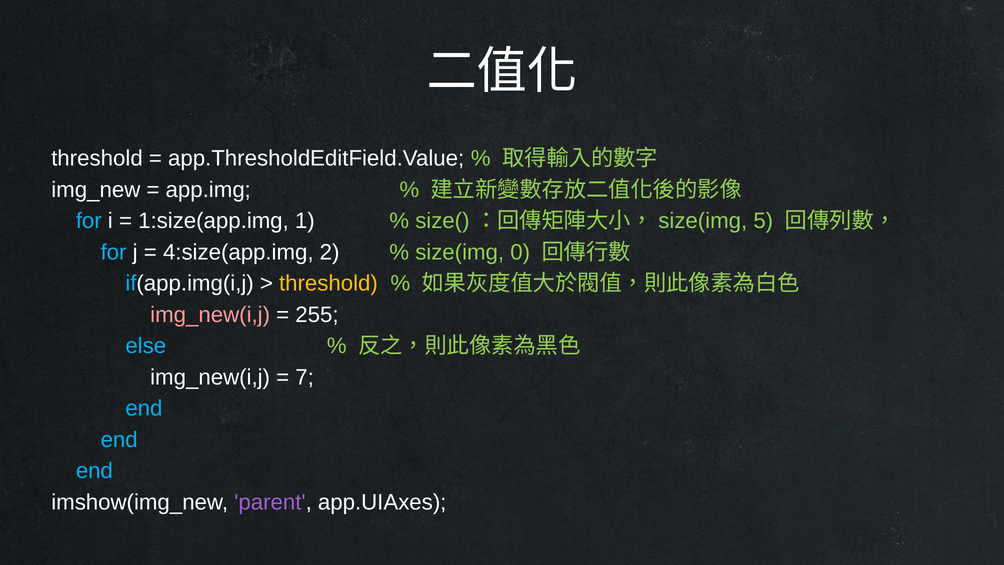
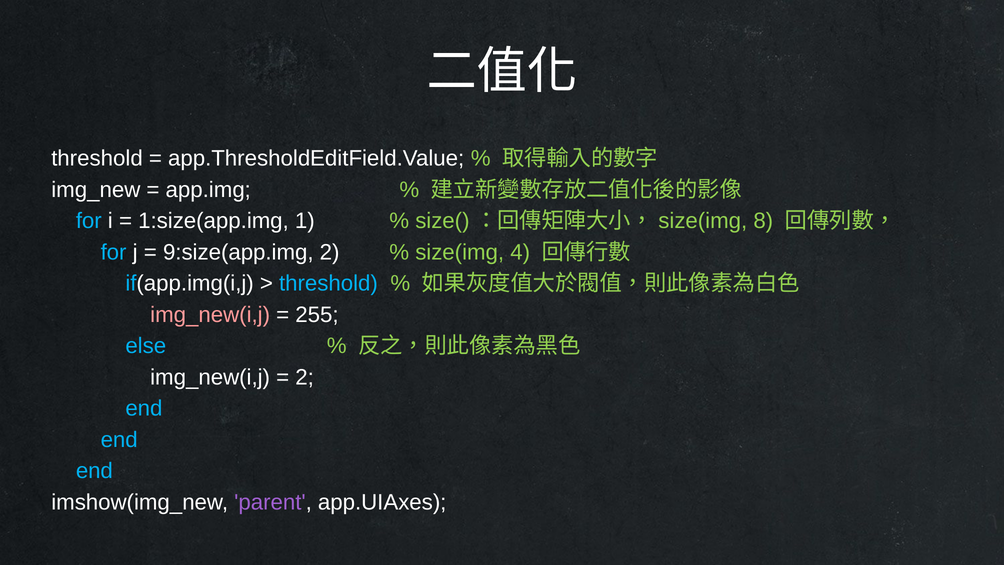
5: 5 -> 8
4:size(app.img: 4:size(app.img -> 9:size(app.img
0: 0 -> 4
threshold at (328, 283) colour: yellow -> light blue
7 at (305, 377): 7 -> 2
